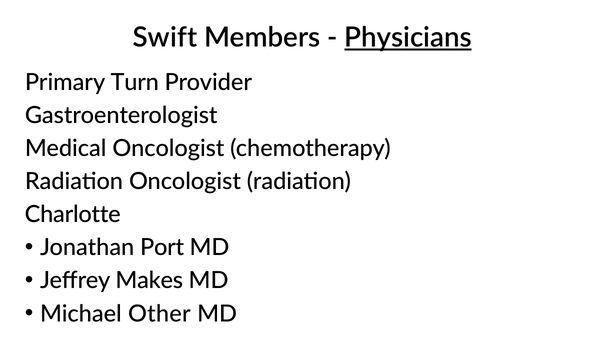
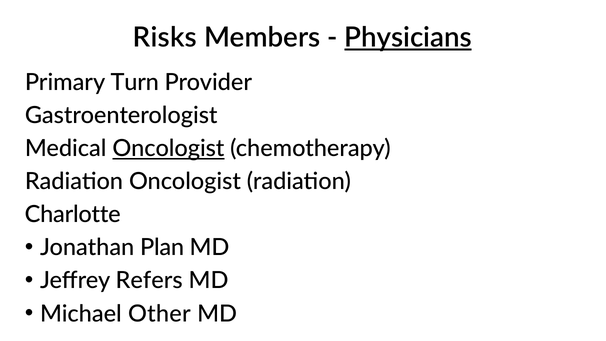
Swift: Swift -> Risks
Oncologist at (168, 149) underline: none -> present
Port: Port -> Plan
Makes: Makes -> Refers
